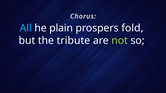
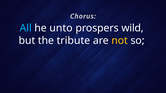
plain: plain -> unto
fold: fold -> wild
not colour: light green -> yellow
